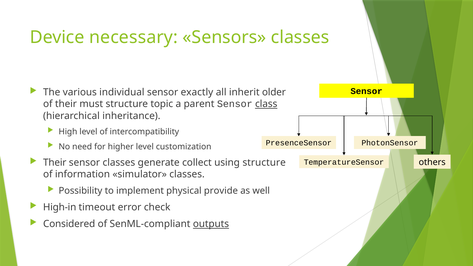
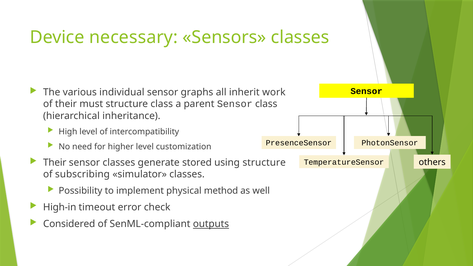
exactly: exactly -> graphs
older: older -> work
structure topic: topic -> class
class at (266, 104) underline: present -> none
collect: collect -> stored
information: information -> subscribing
provide: provide -> method
